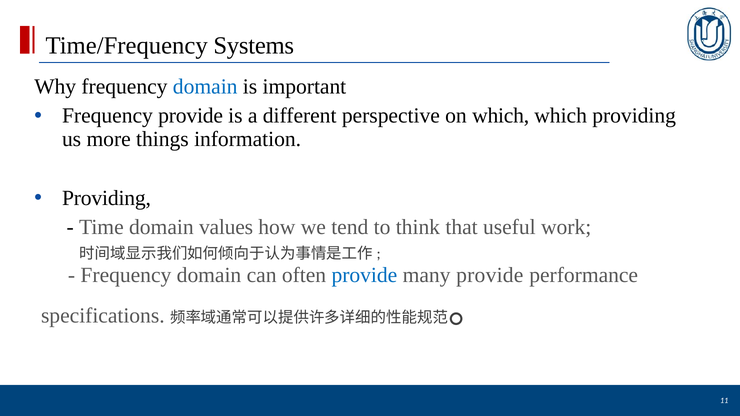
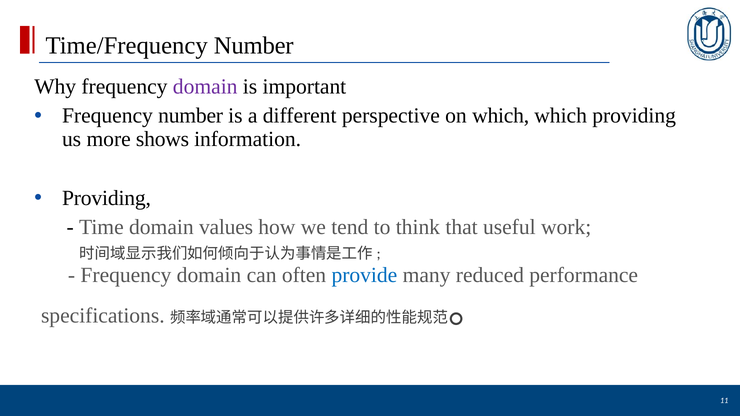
Time/Frequency Systems: Systems -> Number
domain at (205, 87) colour: blue -> purple
Frequency provide: provide -> number
things: things -> shows
many provide: provide -> reduced
